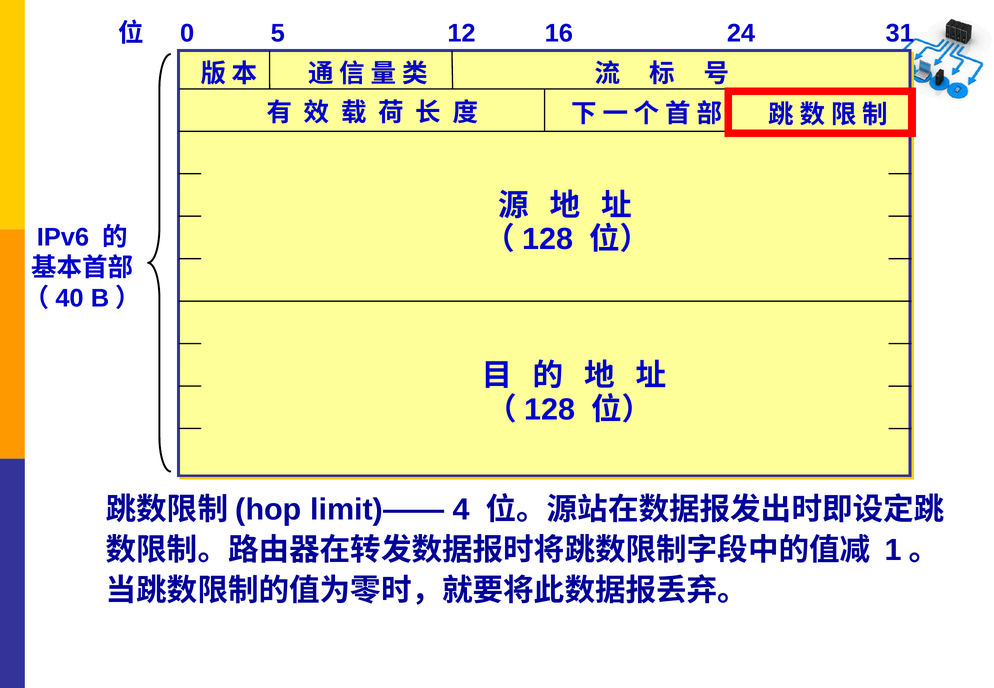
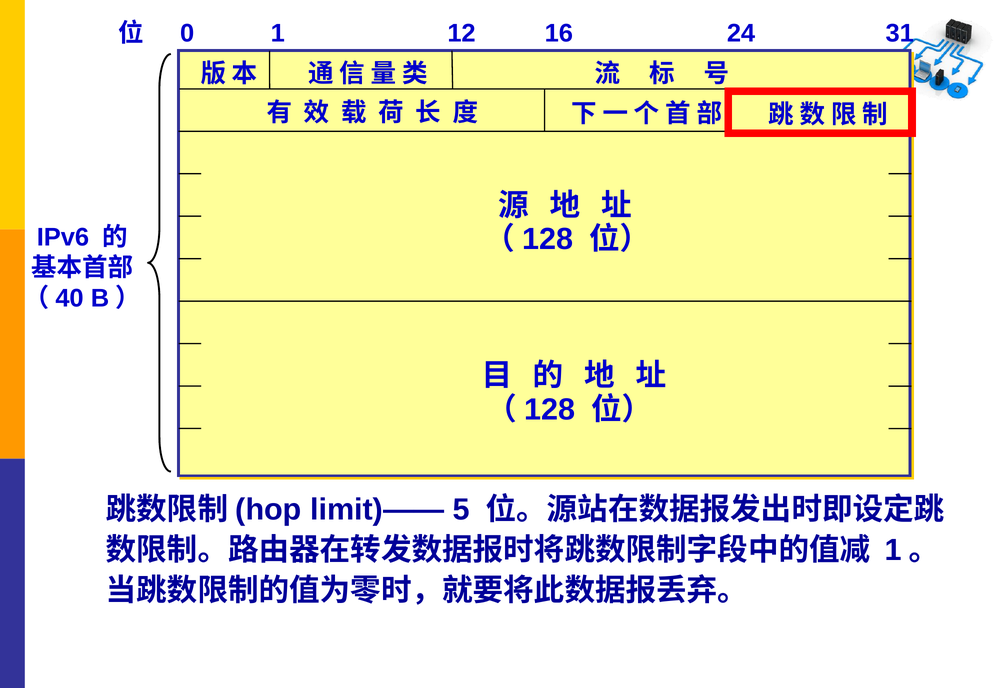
5: 5 -> 1
4: 4 -> 5
